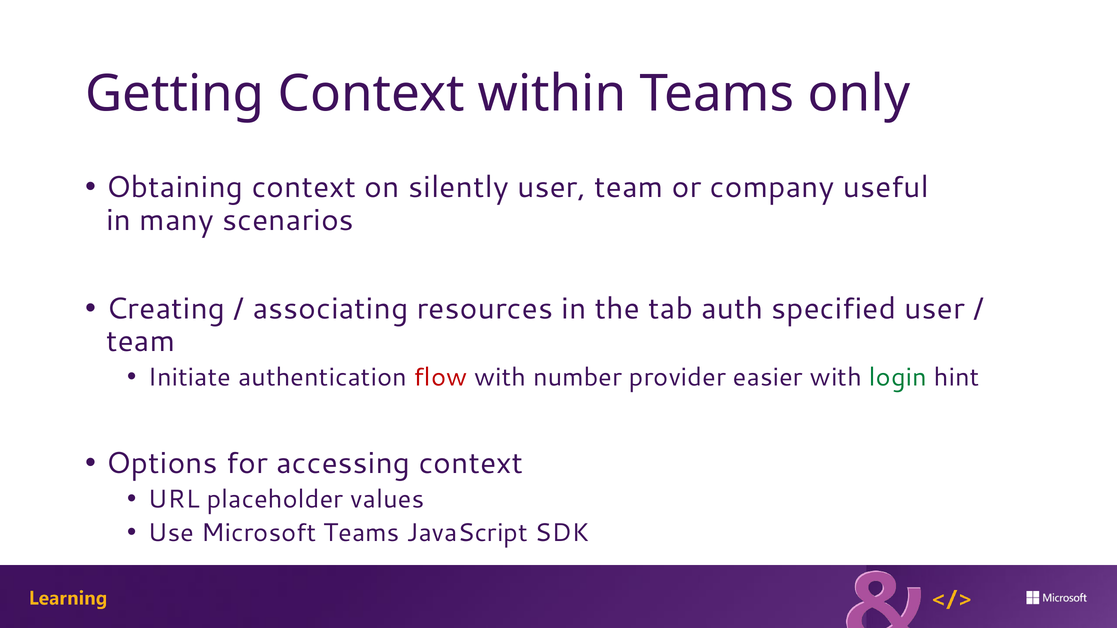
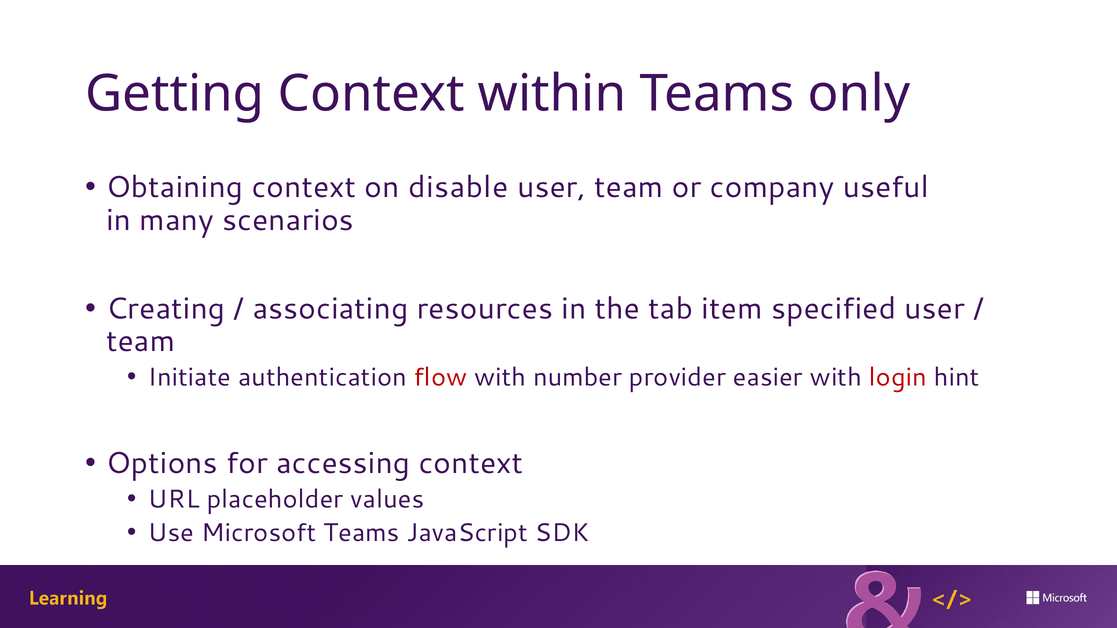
silently: silently -> disable
auth: auth -> item
login colour: green -> red
